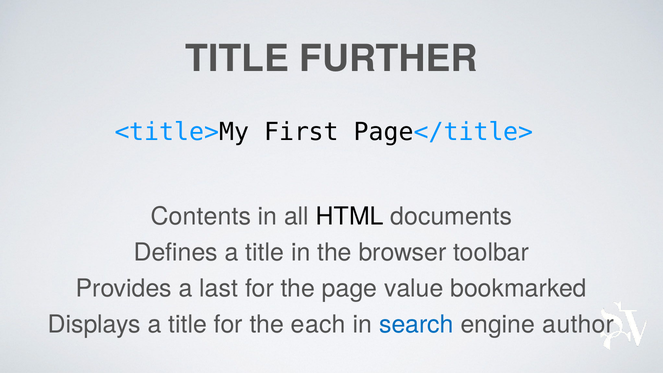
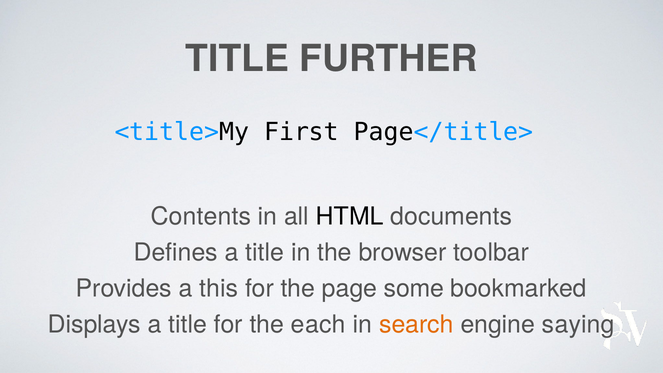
last: last -> this
value: value -> some
search colour: blue -> orange
author: author -> saying
